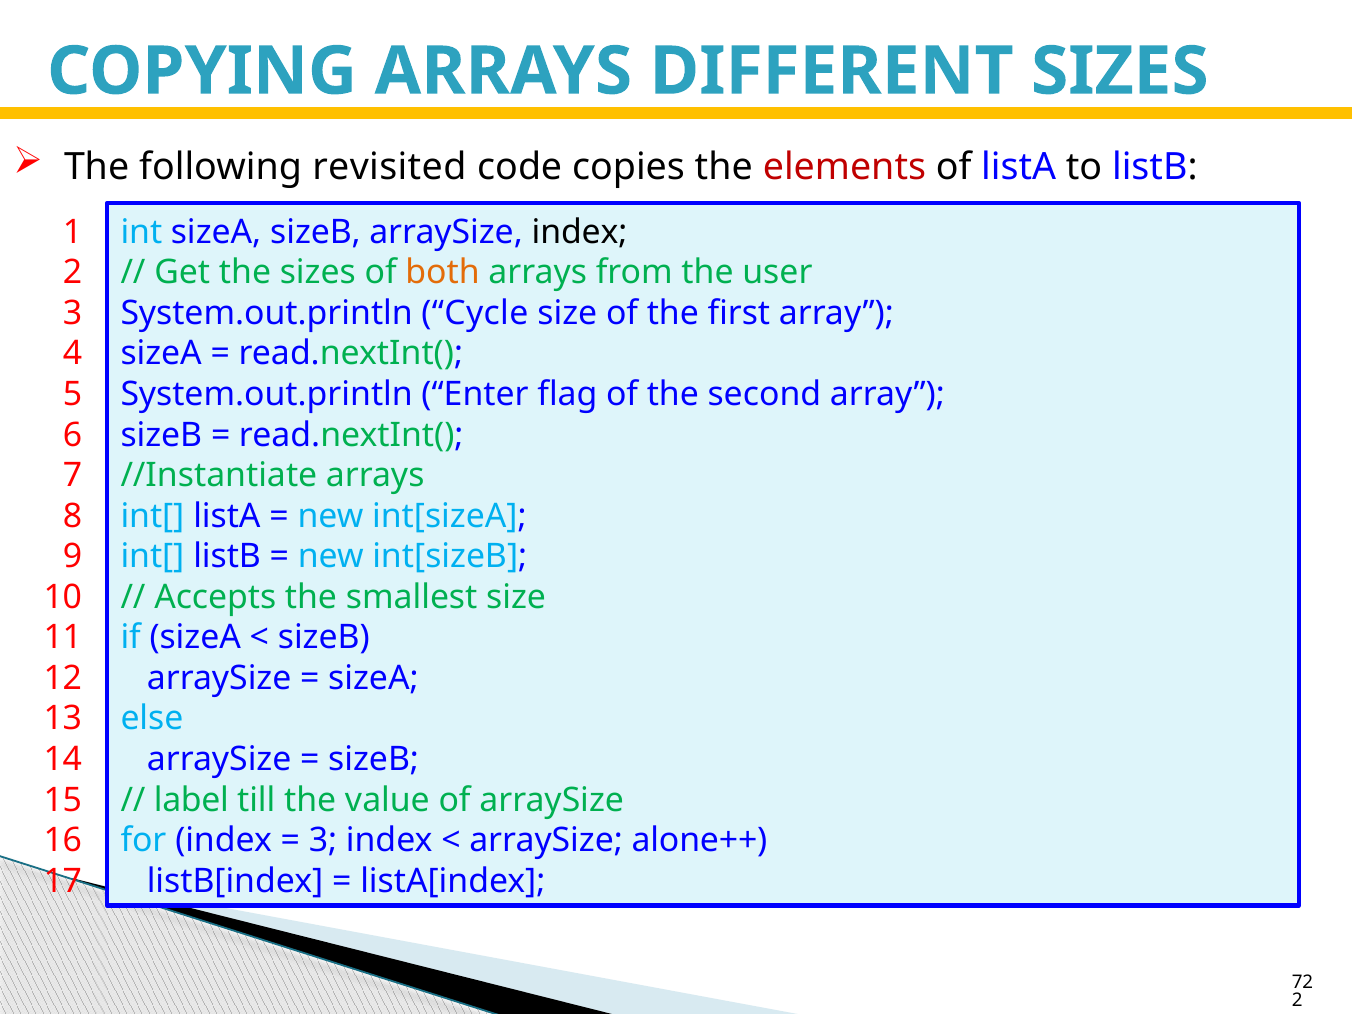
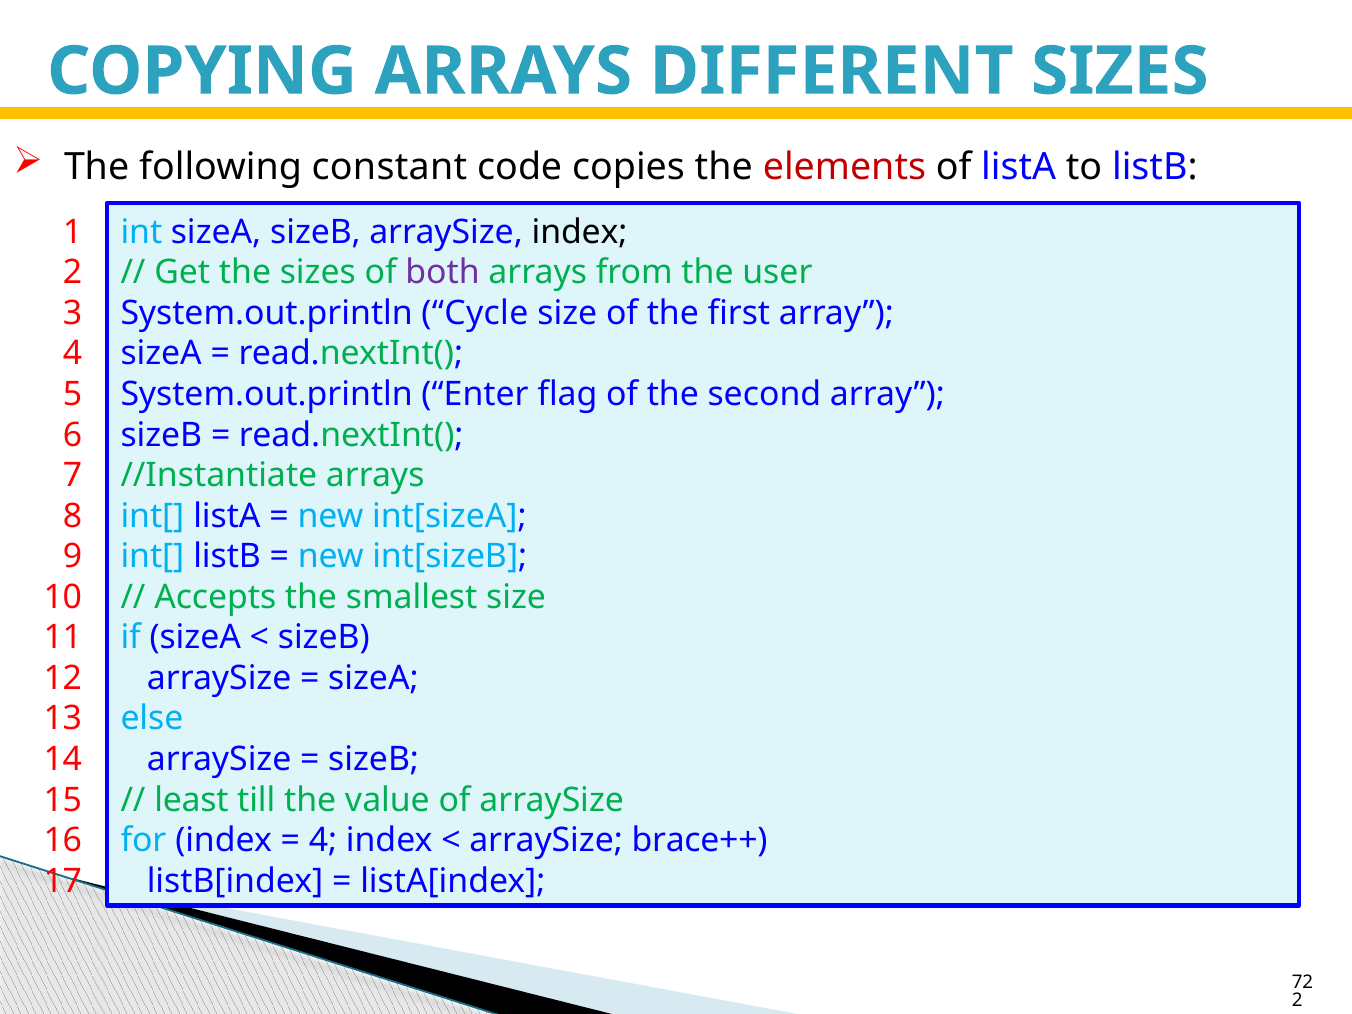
revisited: revisited -> constant
both colour: orange -> purple
label: label -> least
3 at (323, 840): 3 -> 4
alone++: alone++ -> brace++
